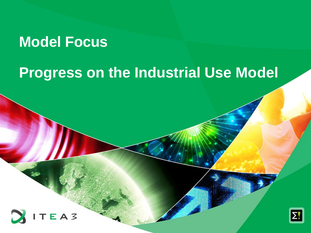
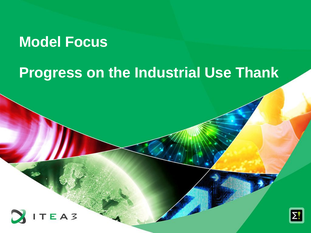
Use Model: Model -> Thank
